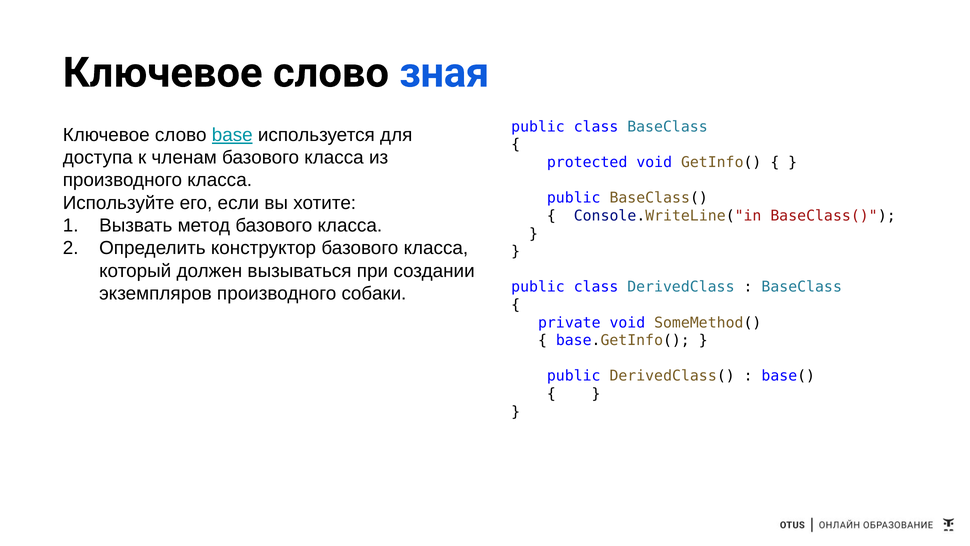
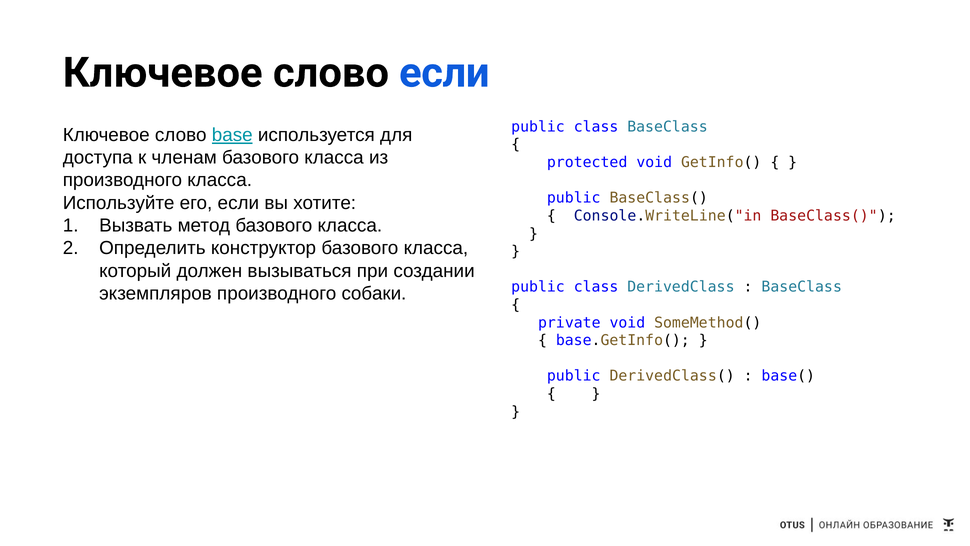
слово зная: зная -> если
